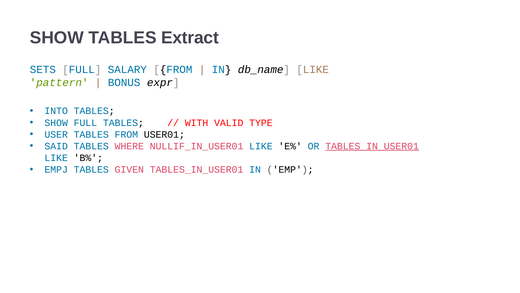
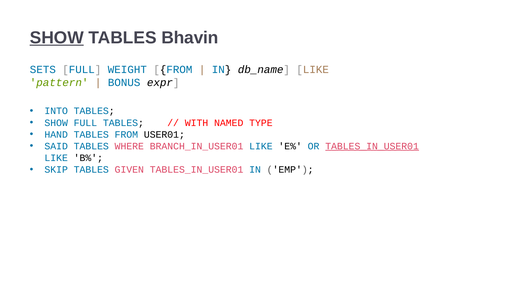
SHOW at (57, 38) underline: none -> present
Extract: Extract -> Bhavin
SALARY: SALARY -> WEIGHT
VALID: VALID -> NAMED
USER: USER -> HAND
NULLIF_IN_USER01: NULLIF_IN_USER01 -> BRANCH_IN_USER01
EMPJ: EMPJ -> SKIP
